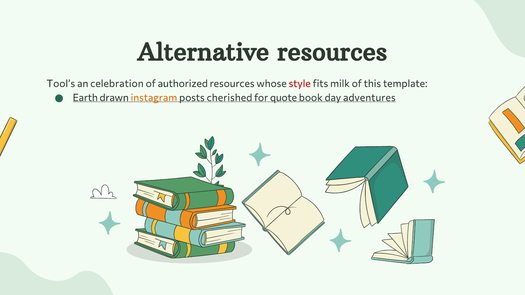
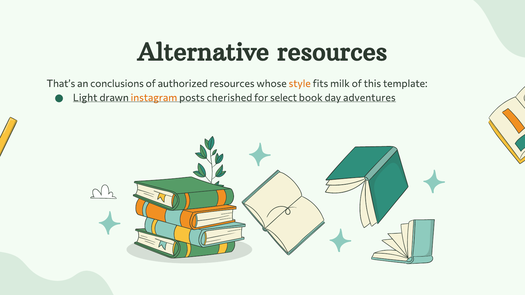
Tool’s: Tool’s -> That’s
celebration: celebration -> conclusions
style colour: red -> orange
Earth: Earth -> Light
quote: quote -> select
